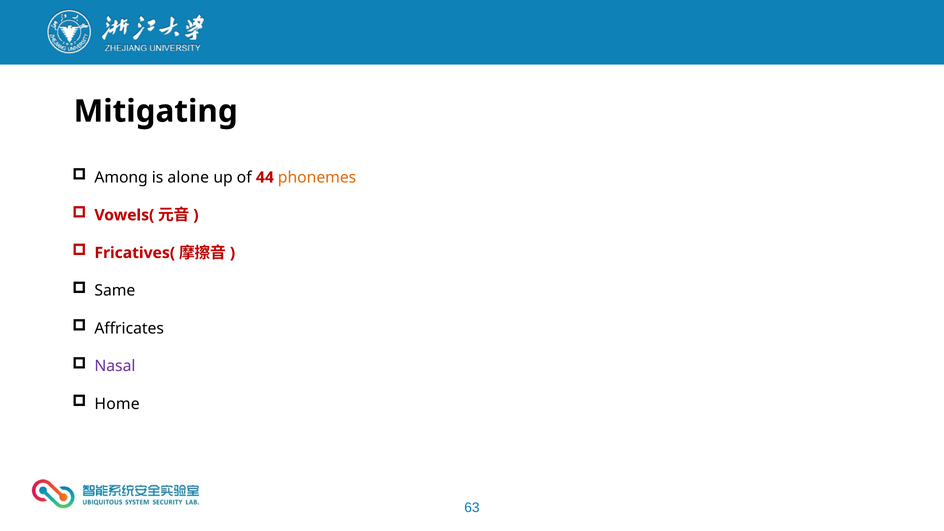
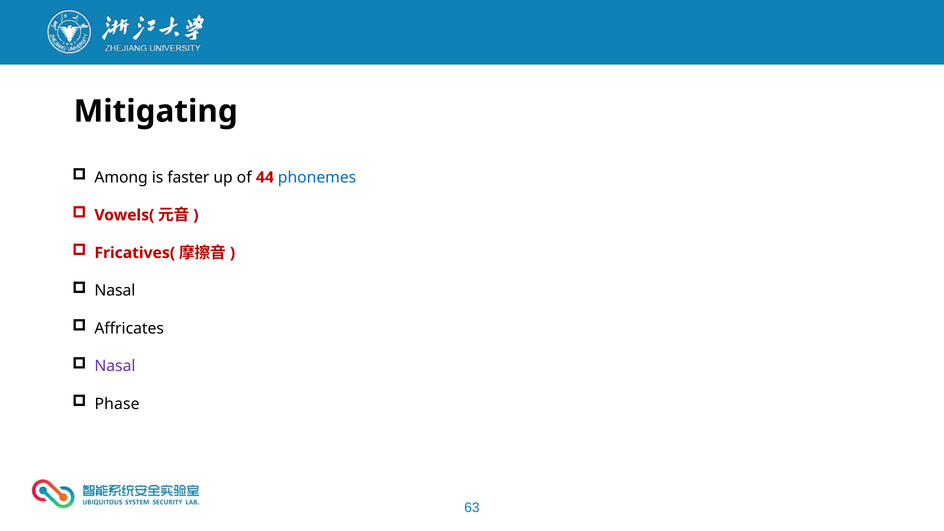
alone: alone -> faster
phonemes colour: orange -> blue
Same at (115, 291): Same -> Nasal
Home: Home -> Phase
